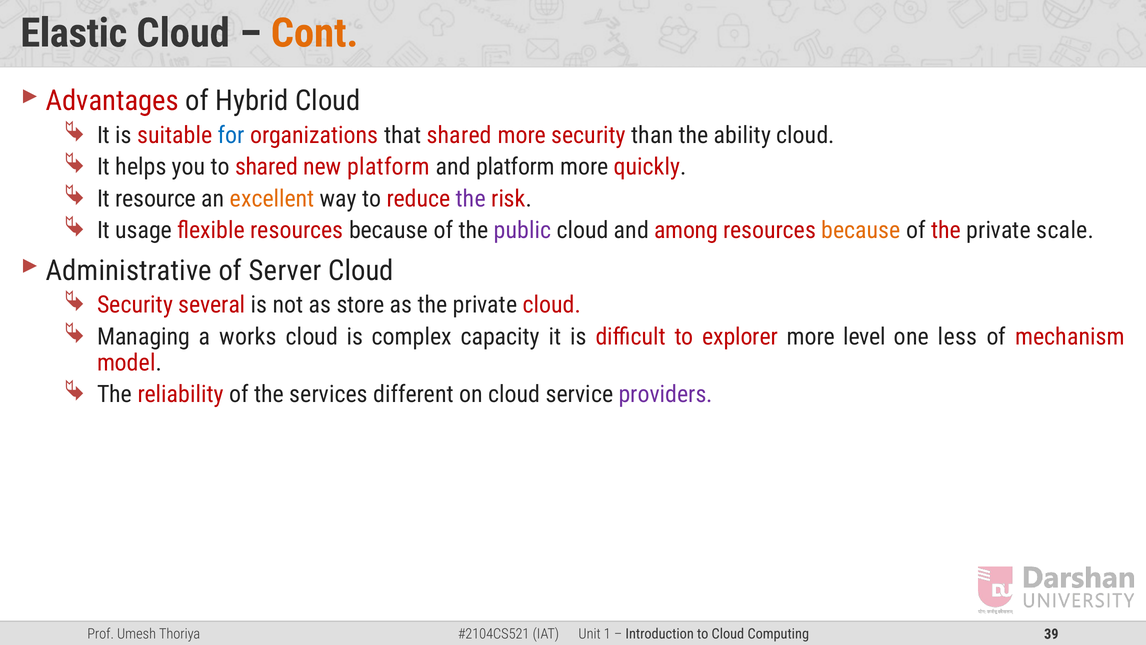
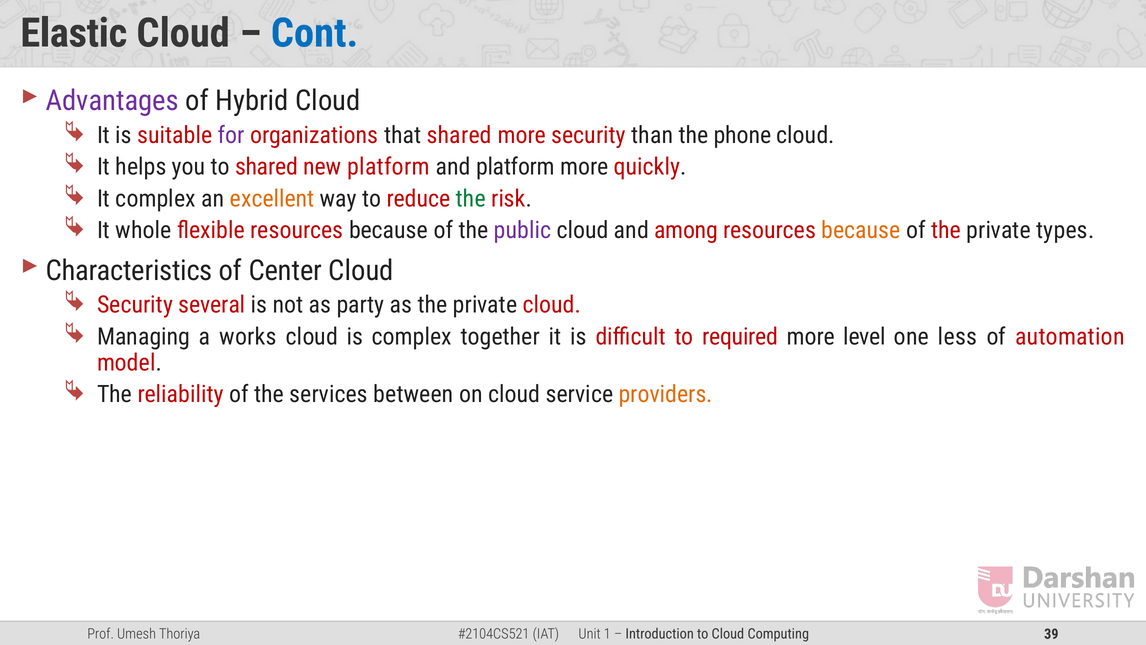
Cont colour: orange -> blue
Advantages colour: red -> purple
for colour: blue -> purple
ability: ability -> phone
It resource: resource -> complex
the at (471, 199) colour: purple -> green
usage: usage -> whole
scale: scale -> types
Administrative: Administrative -> Characteristics
Server: Server -> Center
store: store -> party
capacity: capacity -> together
explorer: explorer -> required
mechanism: mechanism -> automation
different: different -> between
providers colour: purple -> orange
